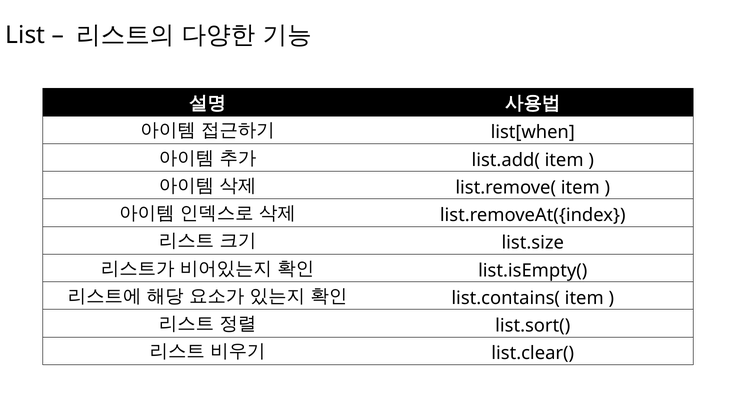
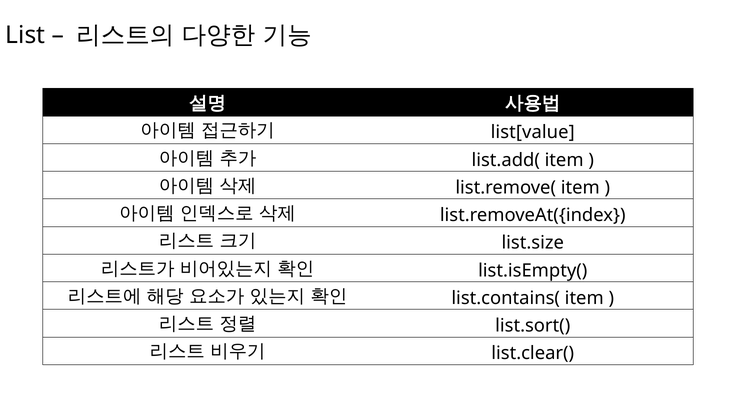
list[when: list[when -> list[value
